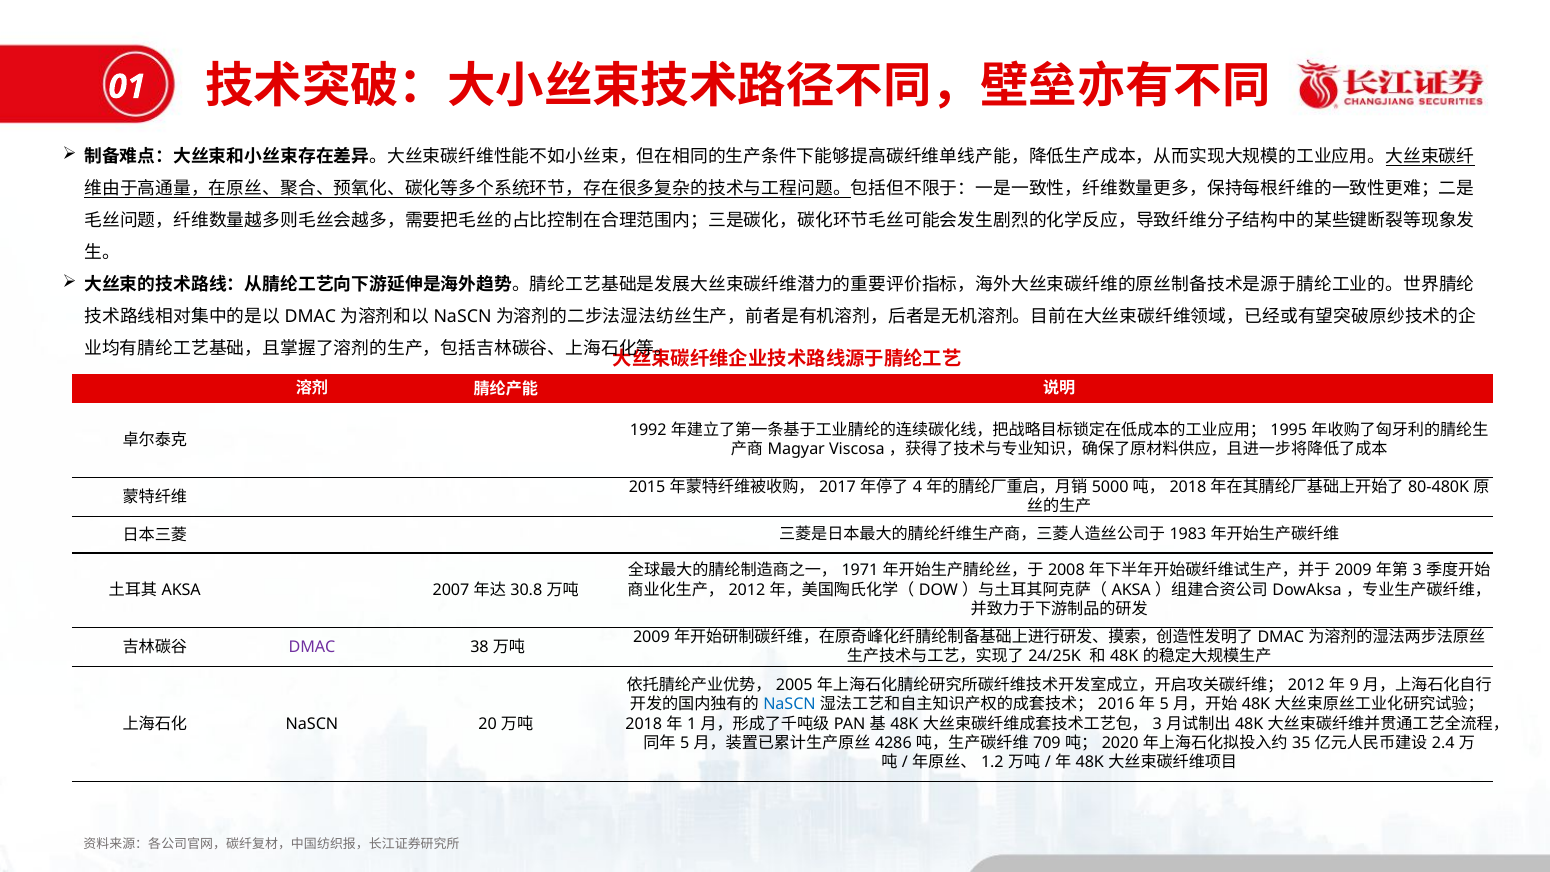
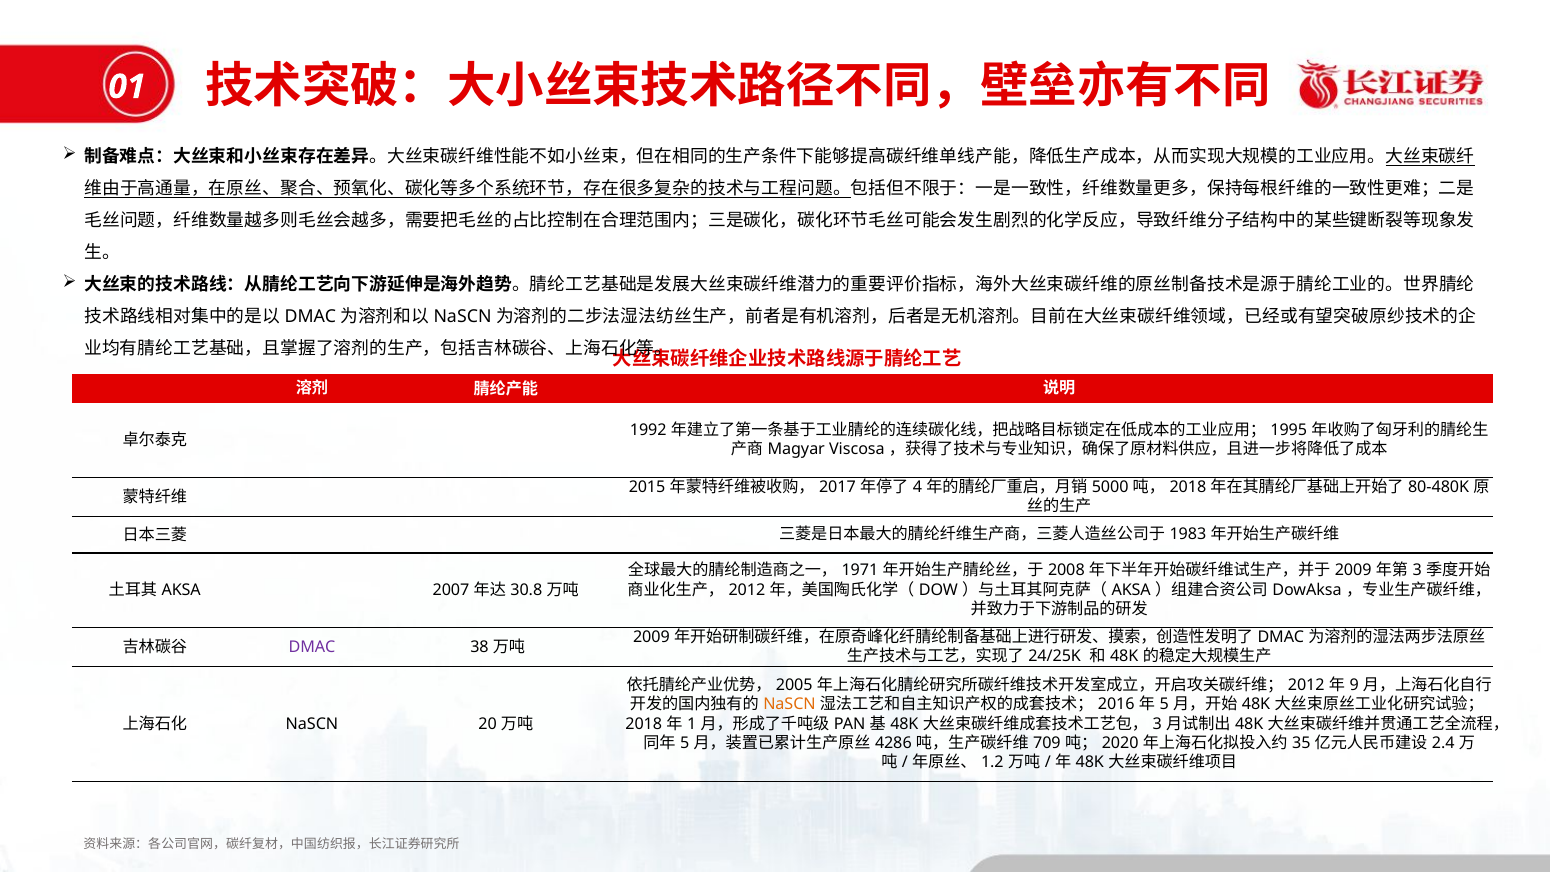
NaSCN at (789, 704) colour: blue -> orange
